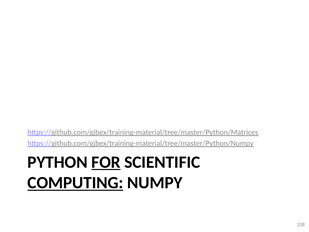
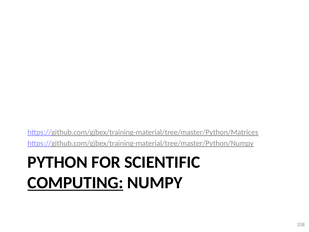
FOR underline: present -> none
